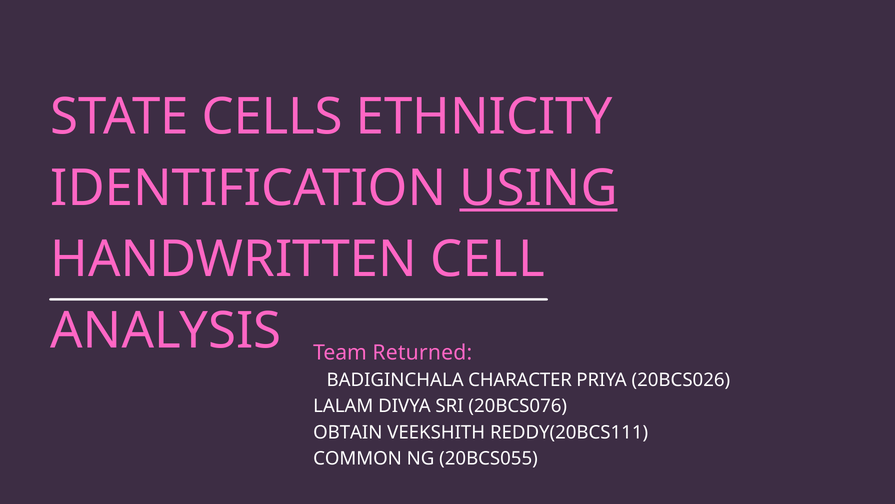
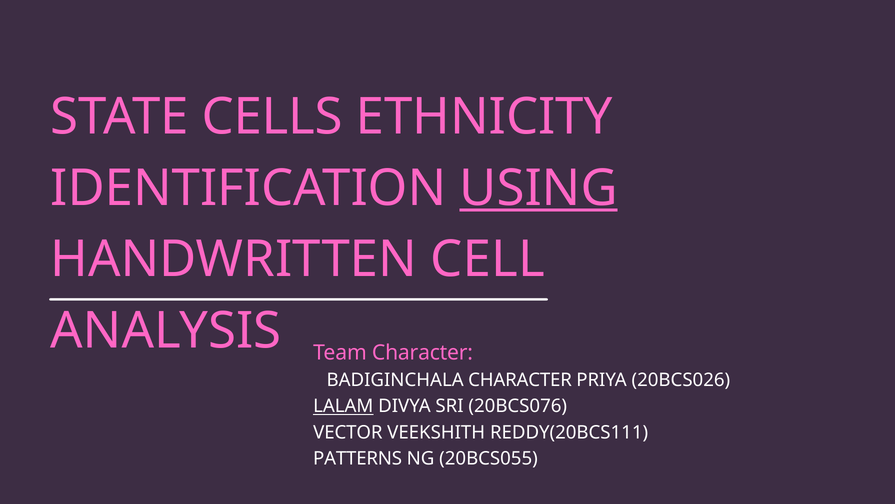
Team Returned: Returned -> Character
LALAM underline: none -> present
OBTAIN: OBTAIN -> VECTOR
COMMON: COMMON -> PATTERNS
